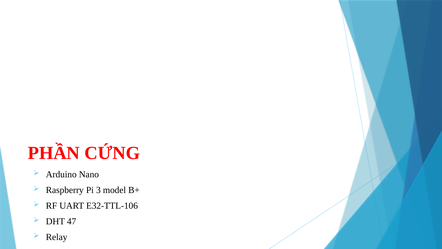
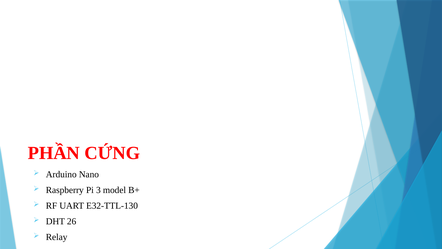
E32-TTL-106: E32-TTL-106 -> E32-TTL-130
47: 47 -> 26
